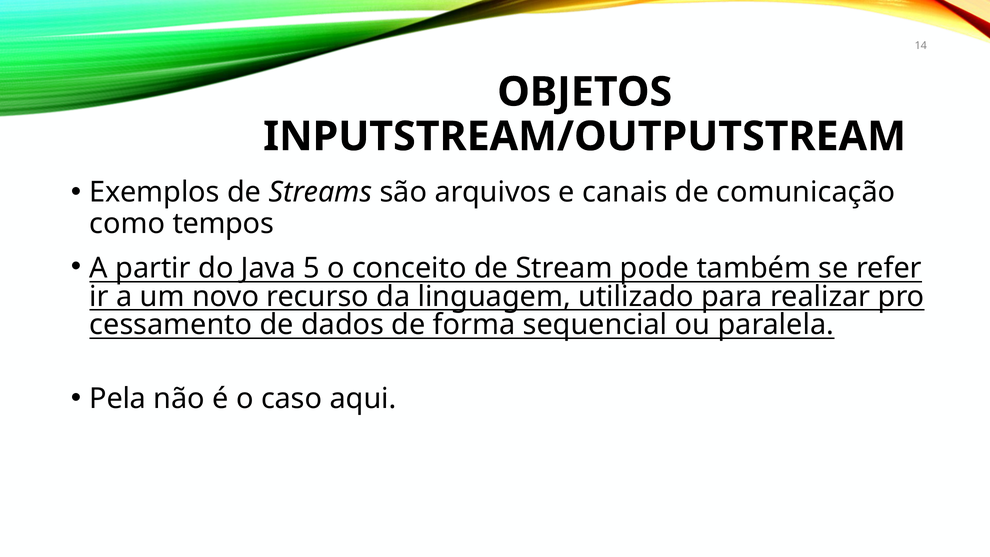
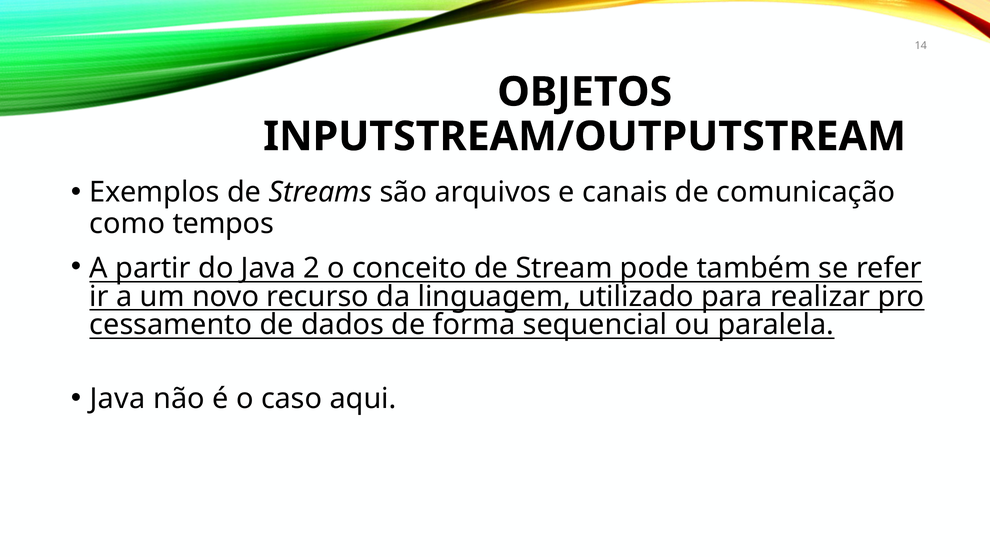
5: 5 -> 2
Pela at (118, 398): Pela -> Java
